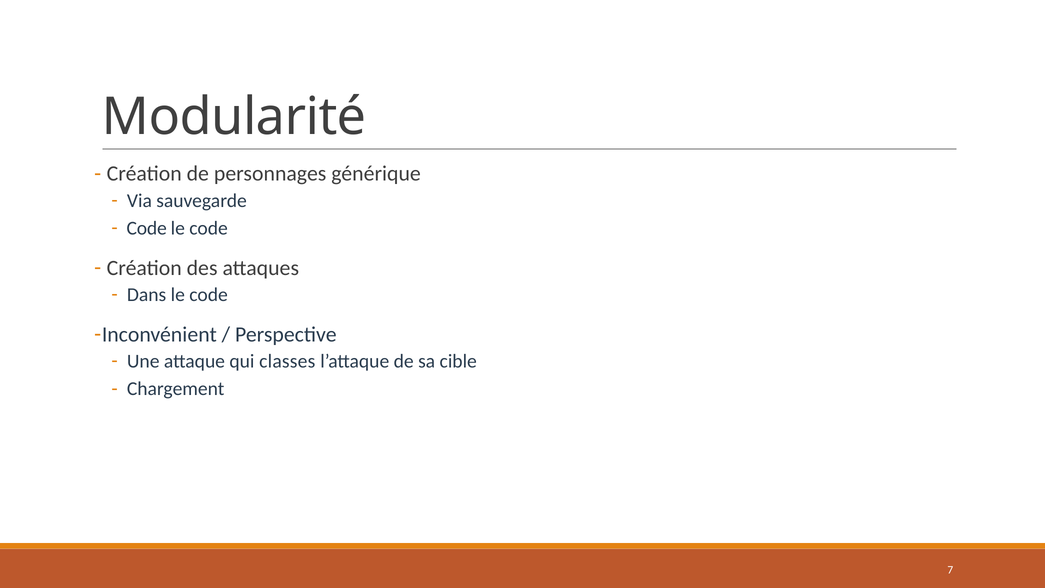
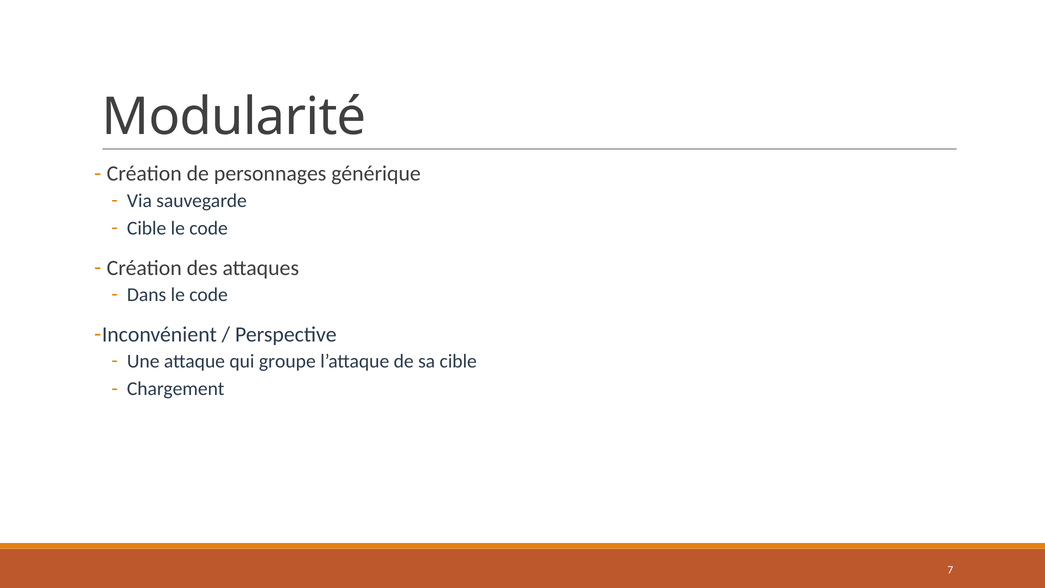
Code at (147, 228): Code -> Cible
classes: classes -> groupe
